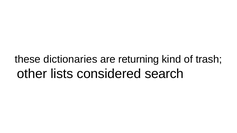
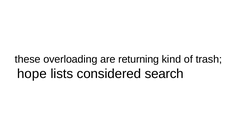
dictionaries: dictionaries -> overloading
other: other -> hope
